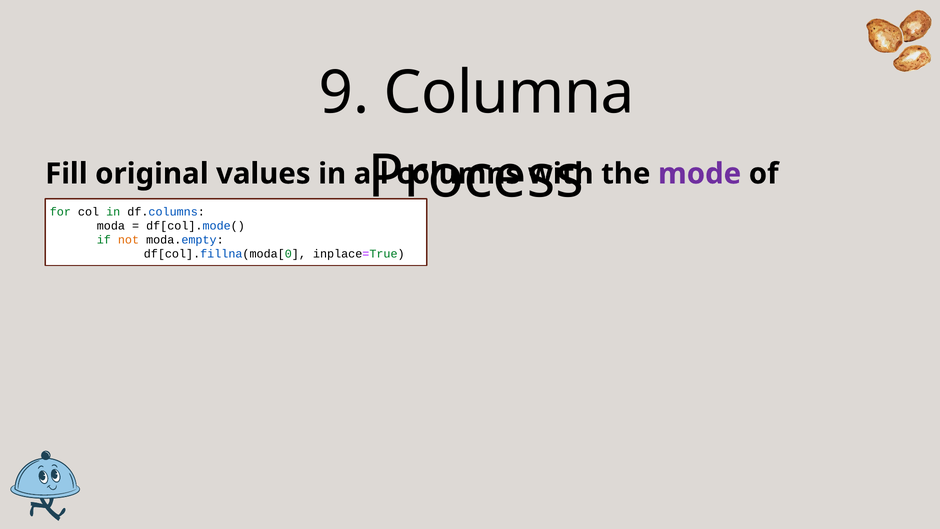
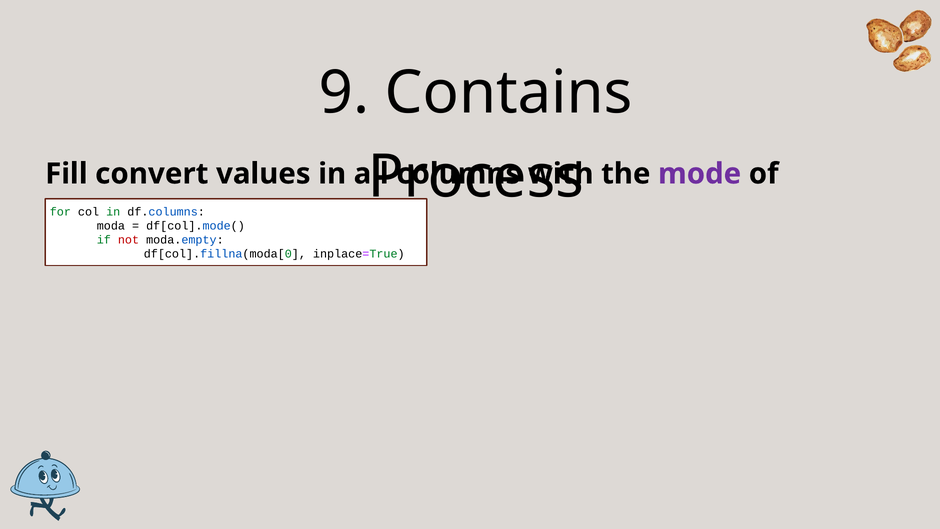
Columna: Columna -> Contains
original: original -> convert
not colour: orange -> red
